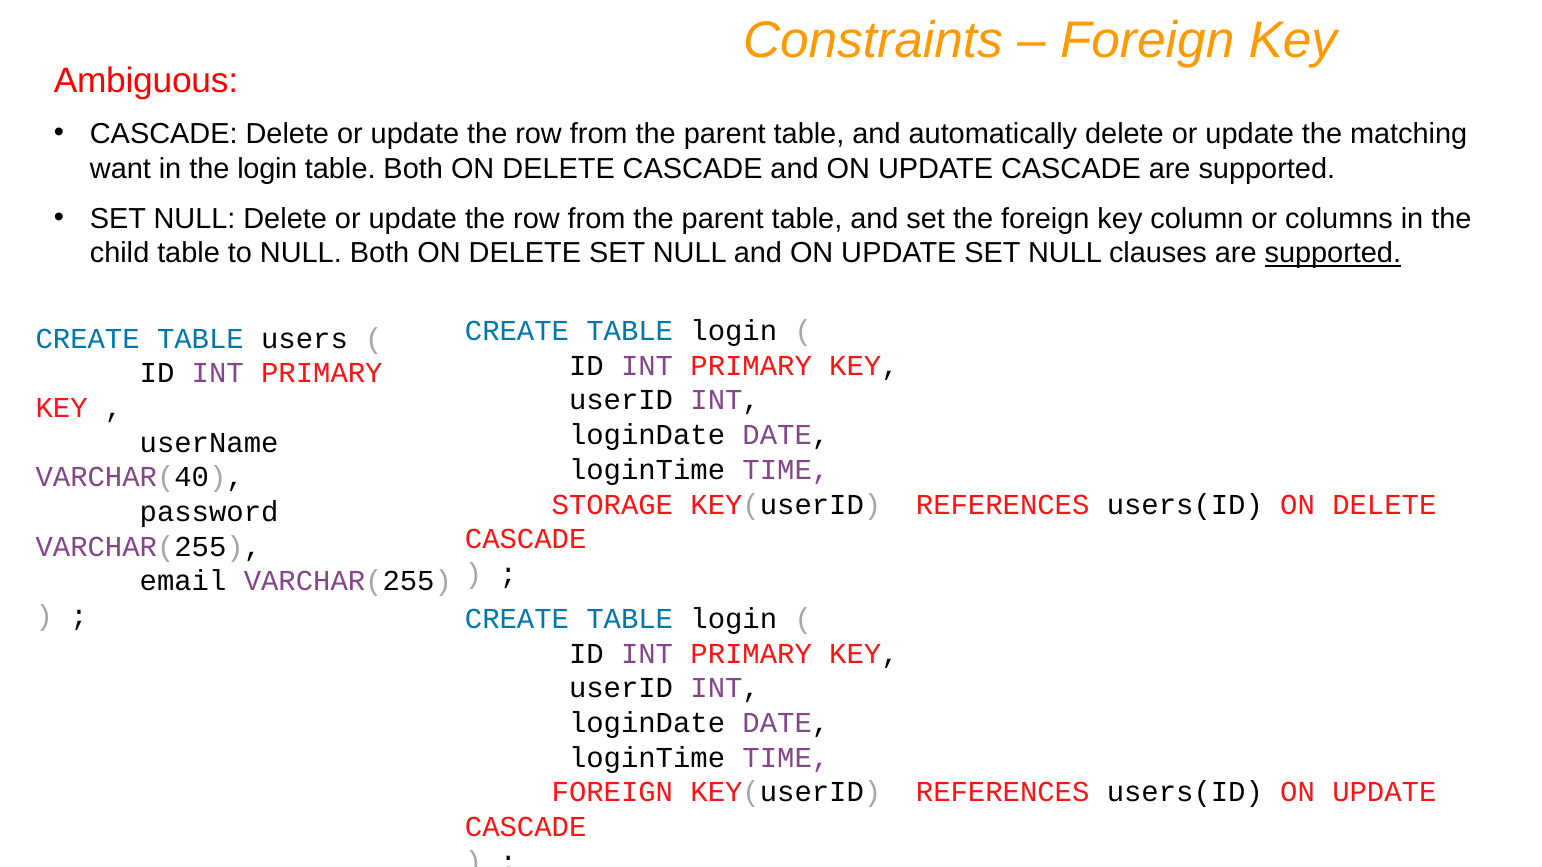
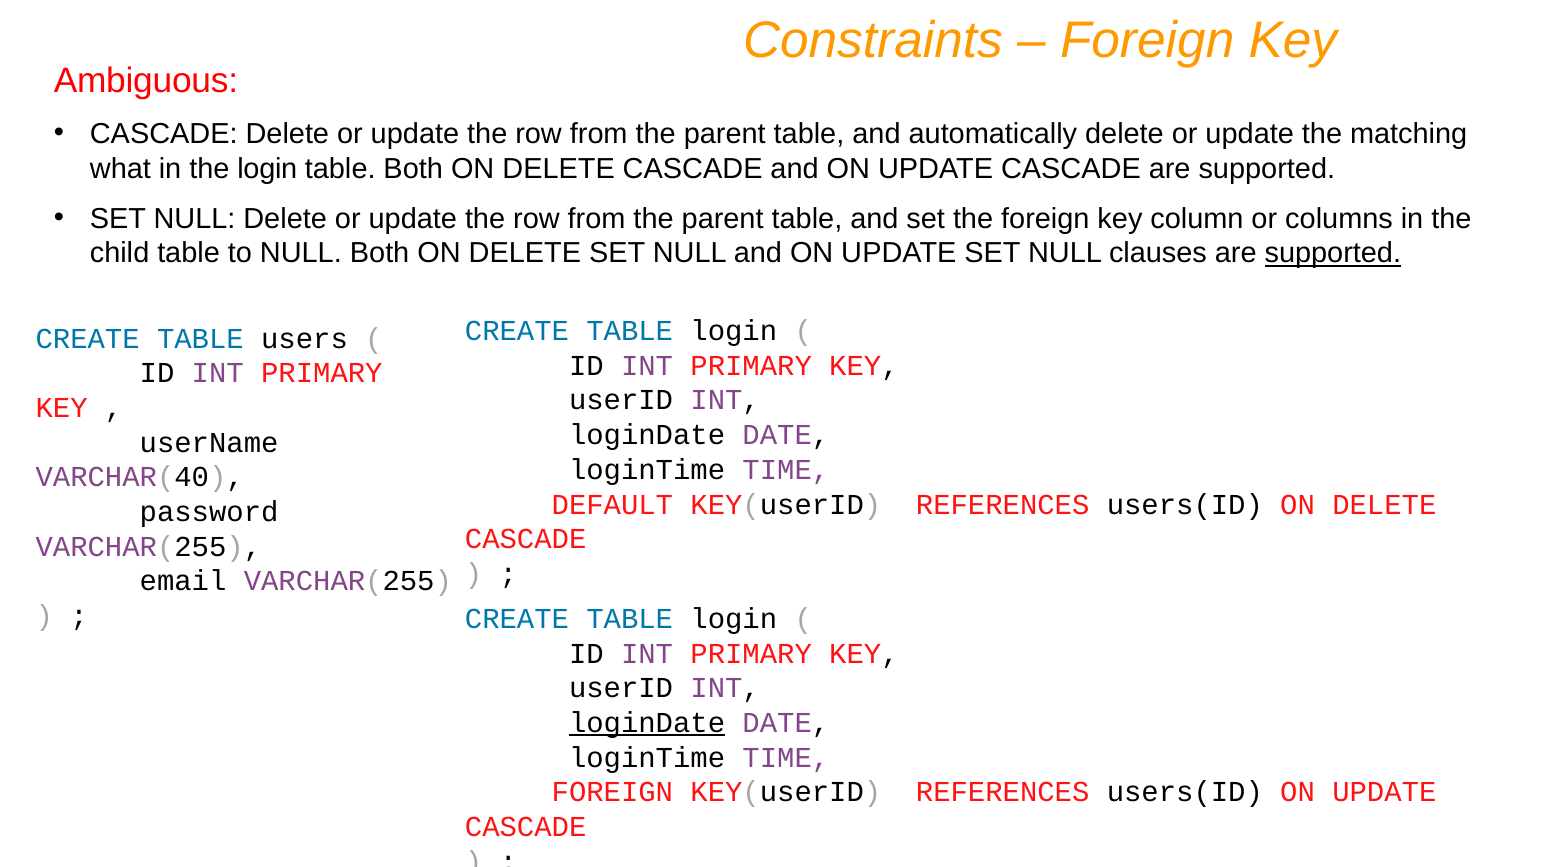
want: want -> what
STORAGE: STORAGE -> DEFAULT
loginDate at (647, 723) underline: none -> present
